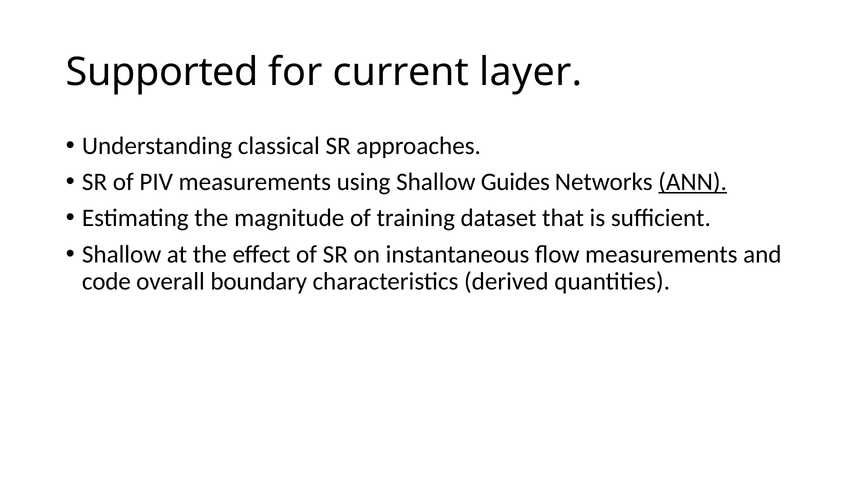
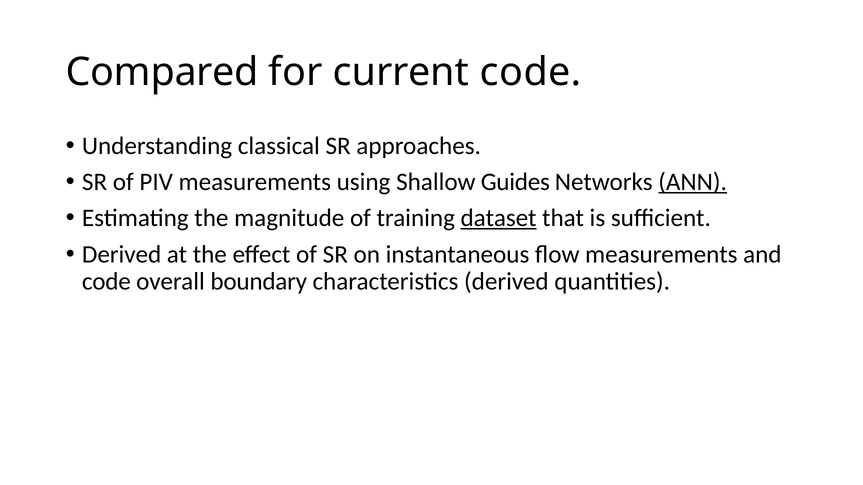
Supported: Supported -> Compared
current layer: layer -> code
dataset underline: none -> present
Shallow at (122, 254): Shallow -> Derived
